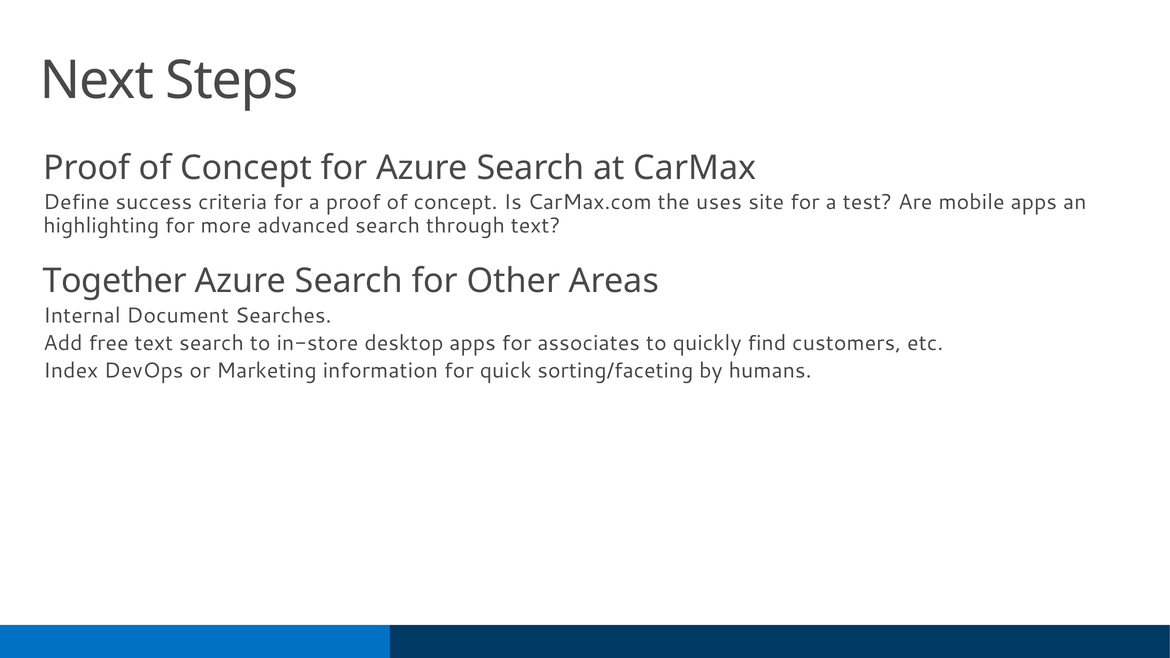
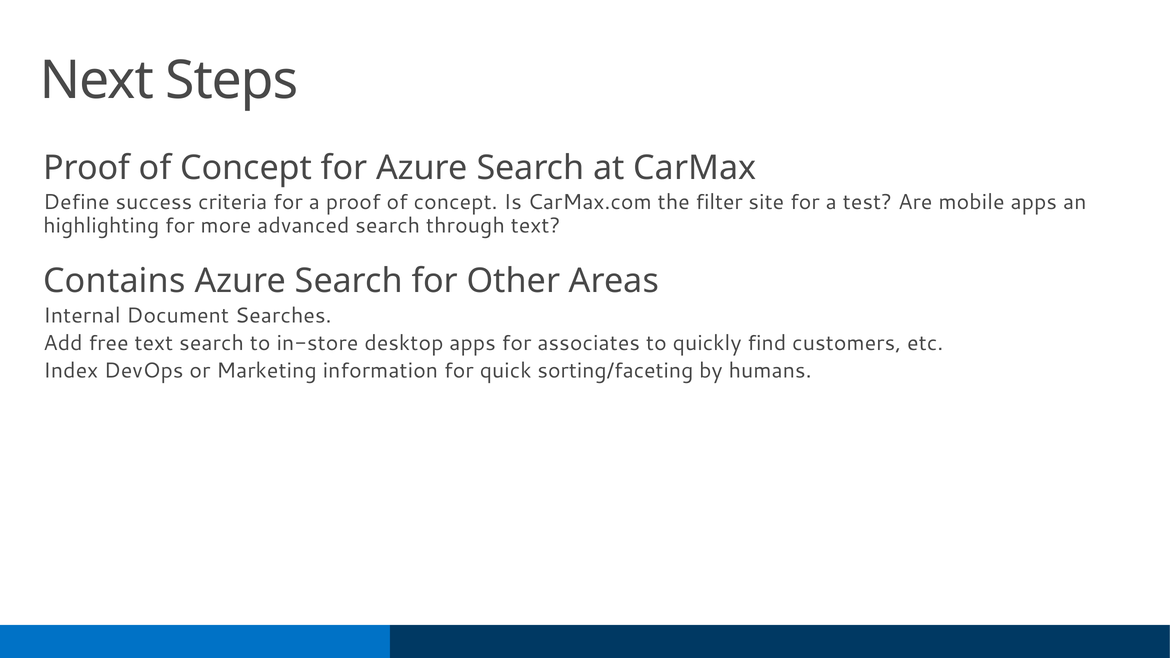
uses: uses -> filter
Together: Together -> Contains
